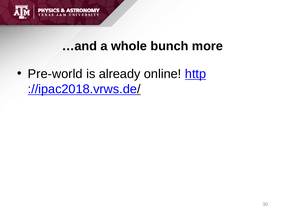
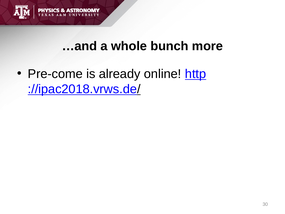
Pre-world: Pre-world -> Pre-come
